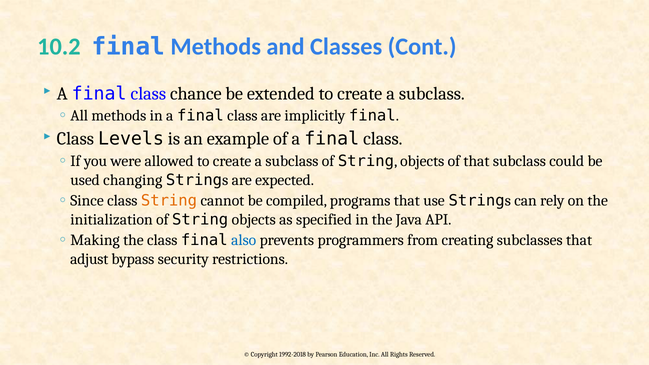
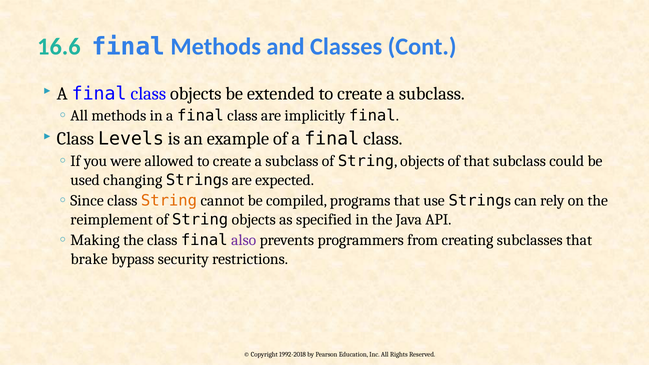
10.2: 10.2 -> 16.6
class chance: chance -> objects
initialization: initialization -> reimplement
also colour: blue -> purple
adjust: adjust -> brake
